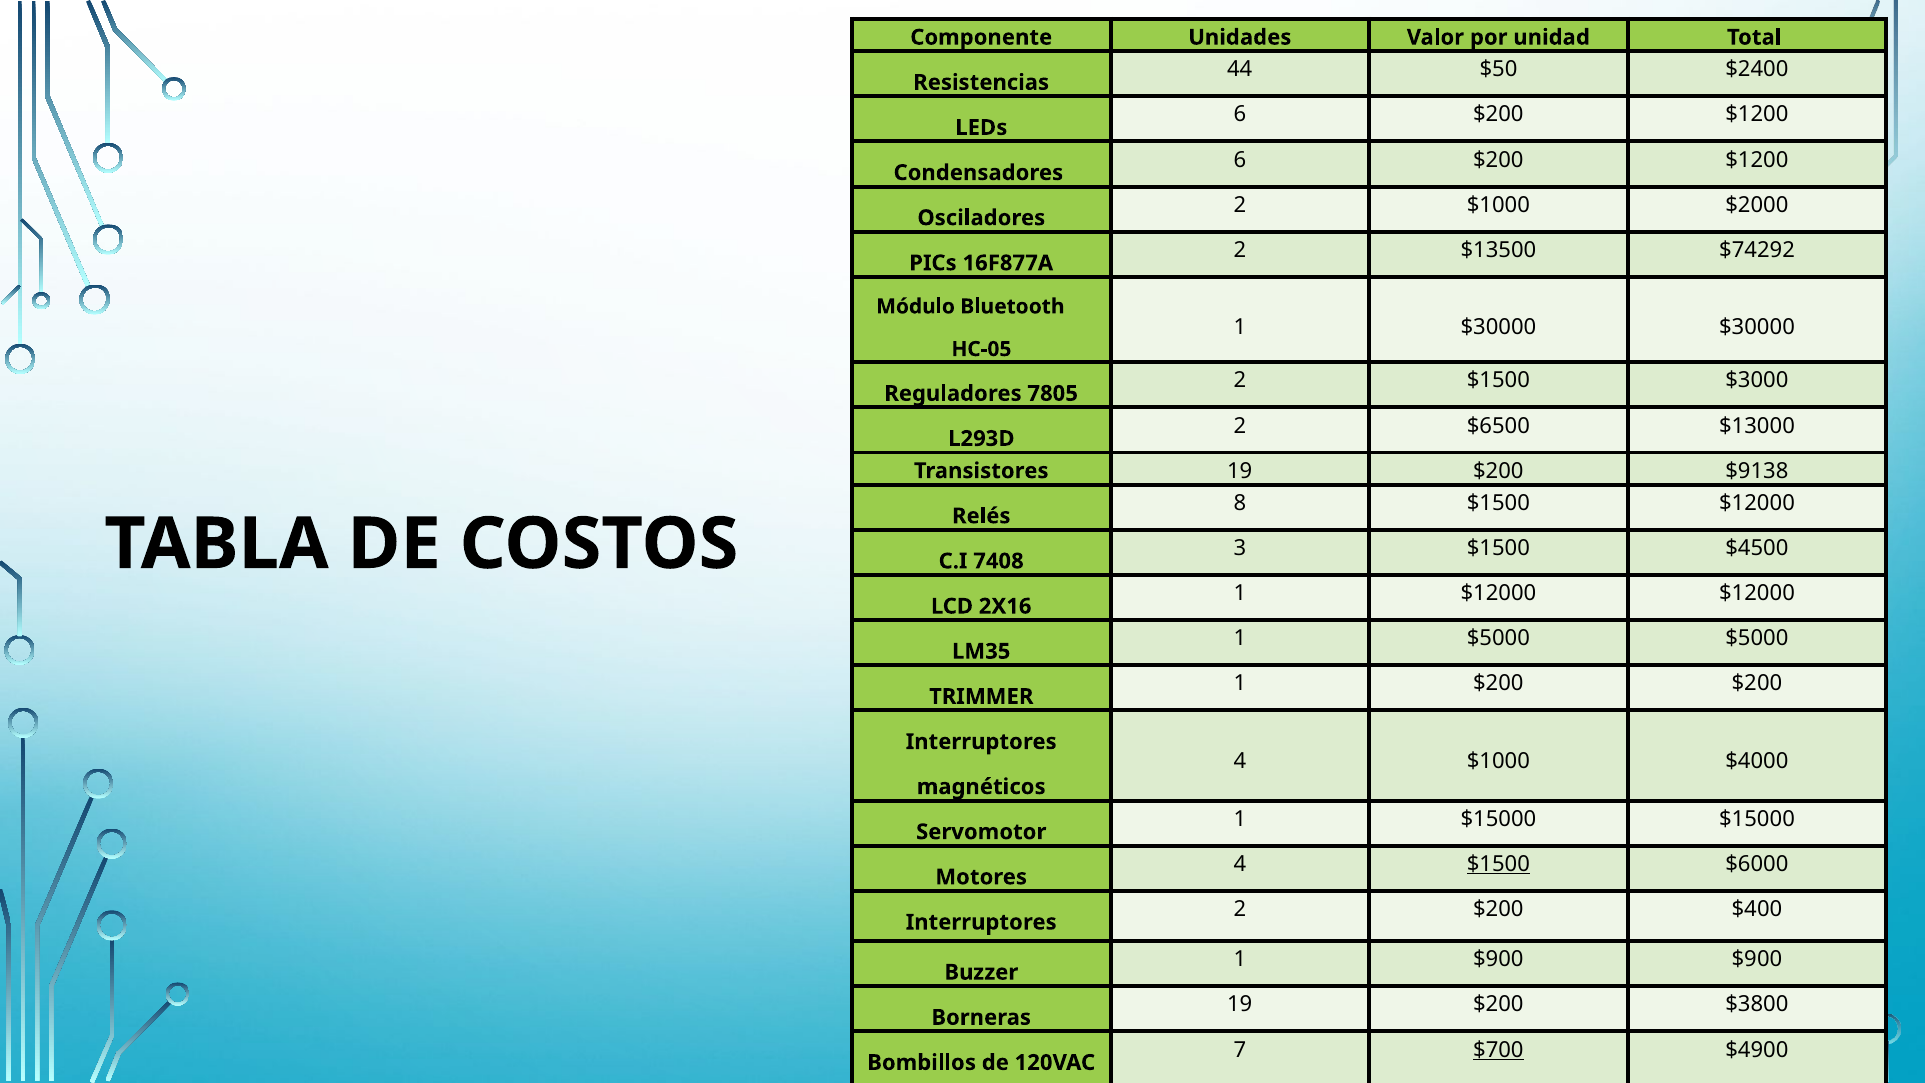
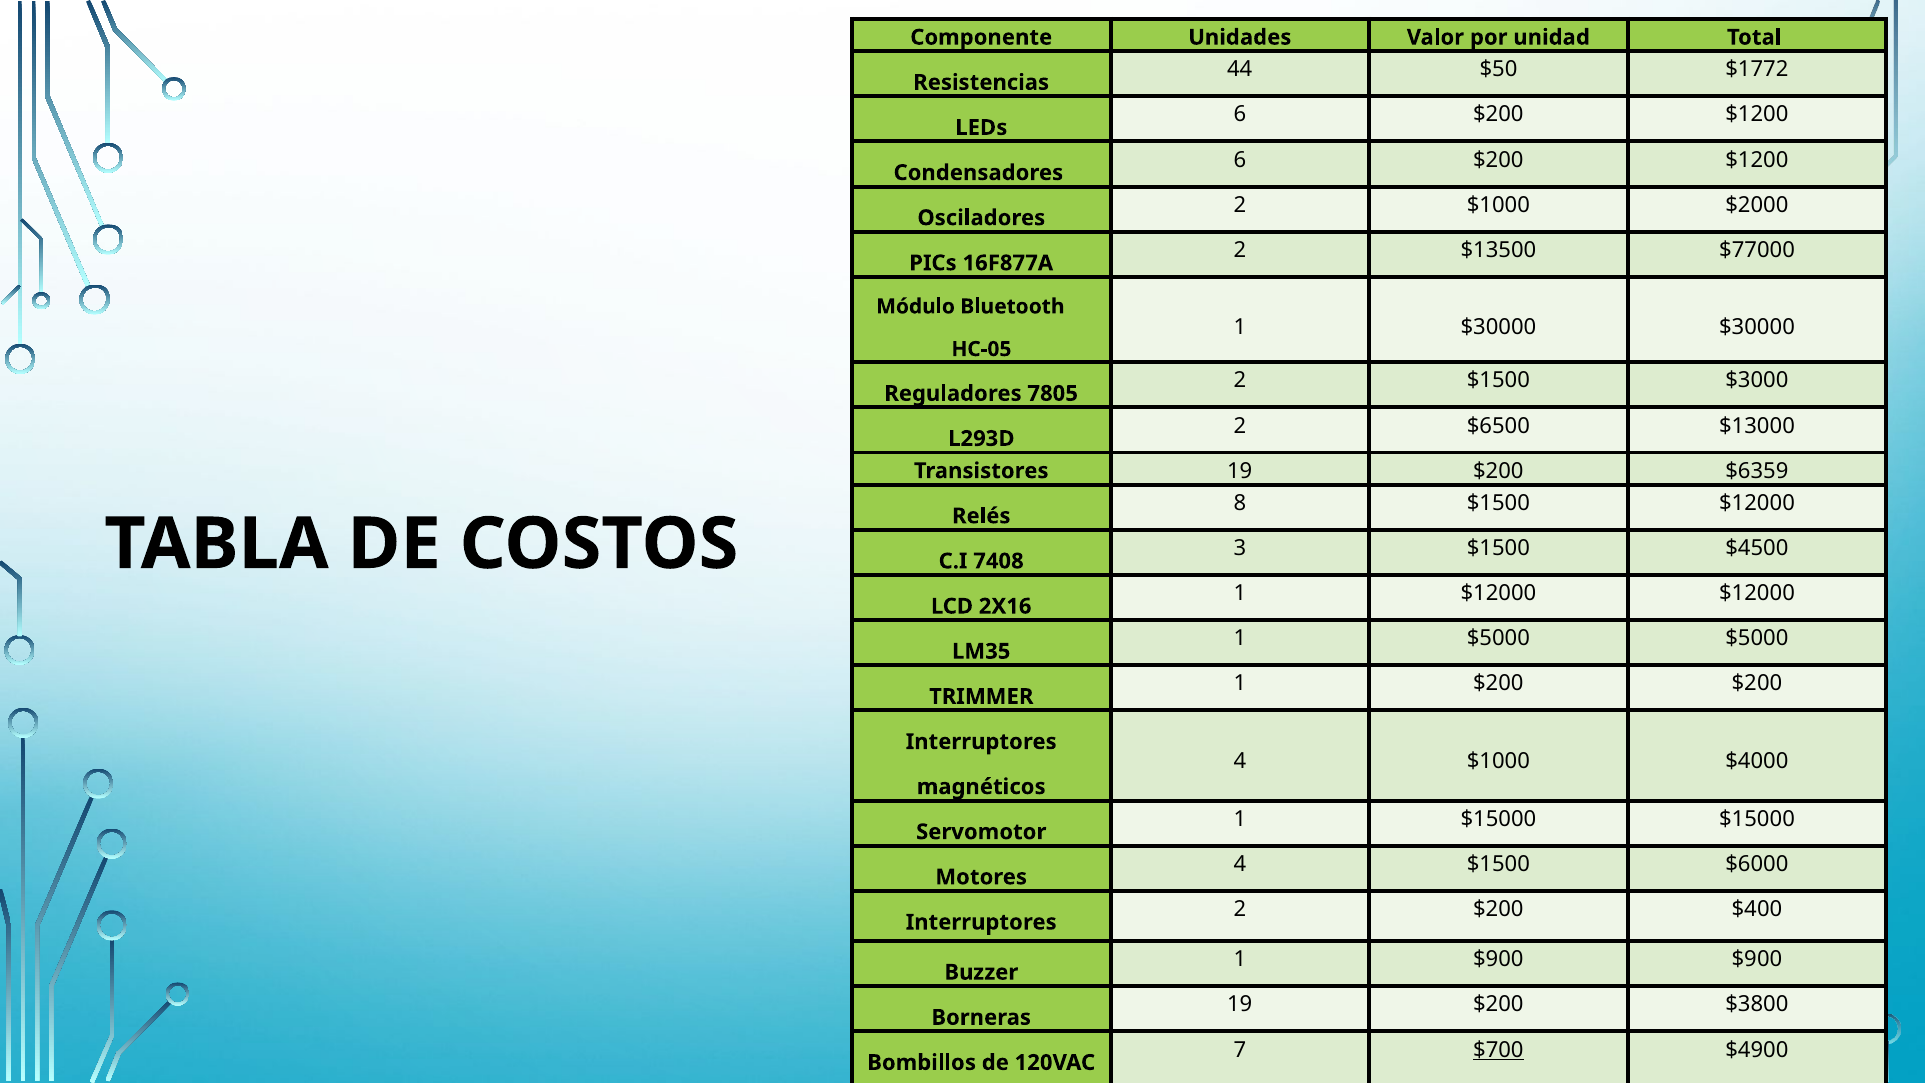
$2400: $2400 -> $1772
$74292: $74292 -> $77000
$9138: $9138 -> $6359
$1500 at (1498, 864) underline: present -> none
